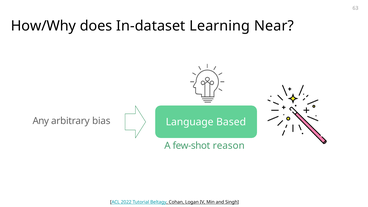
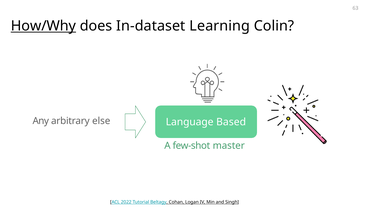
How/Why underline: none -> present
Near: Near -> Colin
bias: bias -> else
reason: reason -> master
